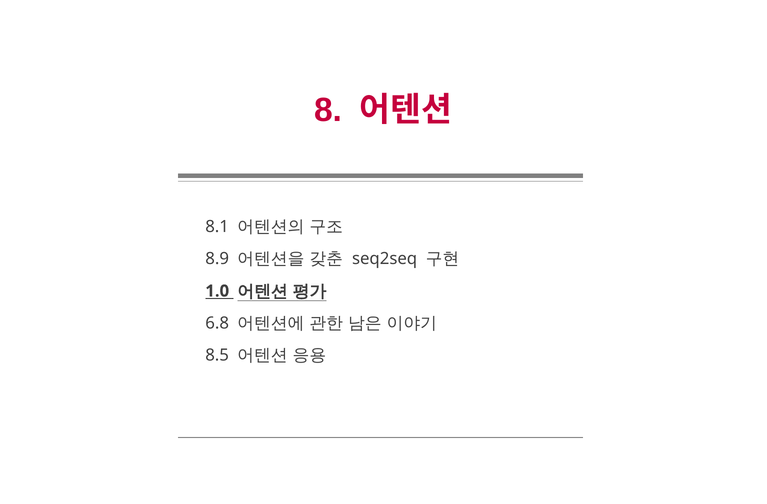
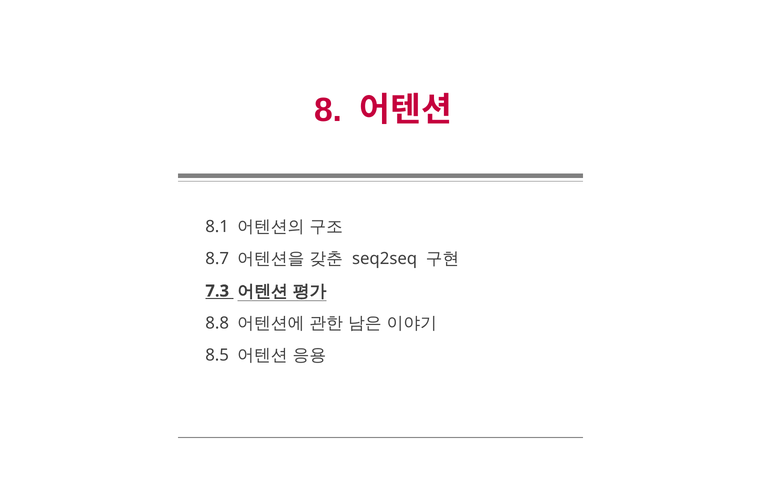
8.9: 8.9 -> 8.7
1.0: 1.0 -> 7.3
6.8: 6.8 -> 8.8
